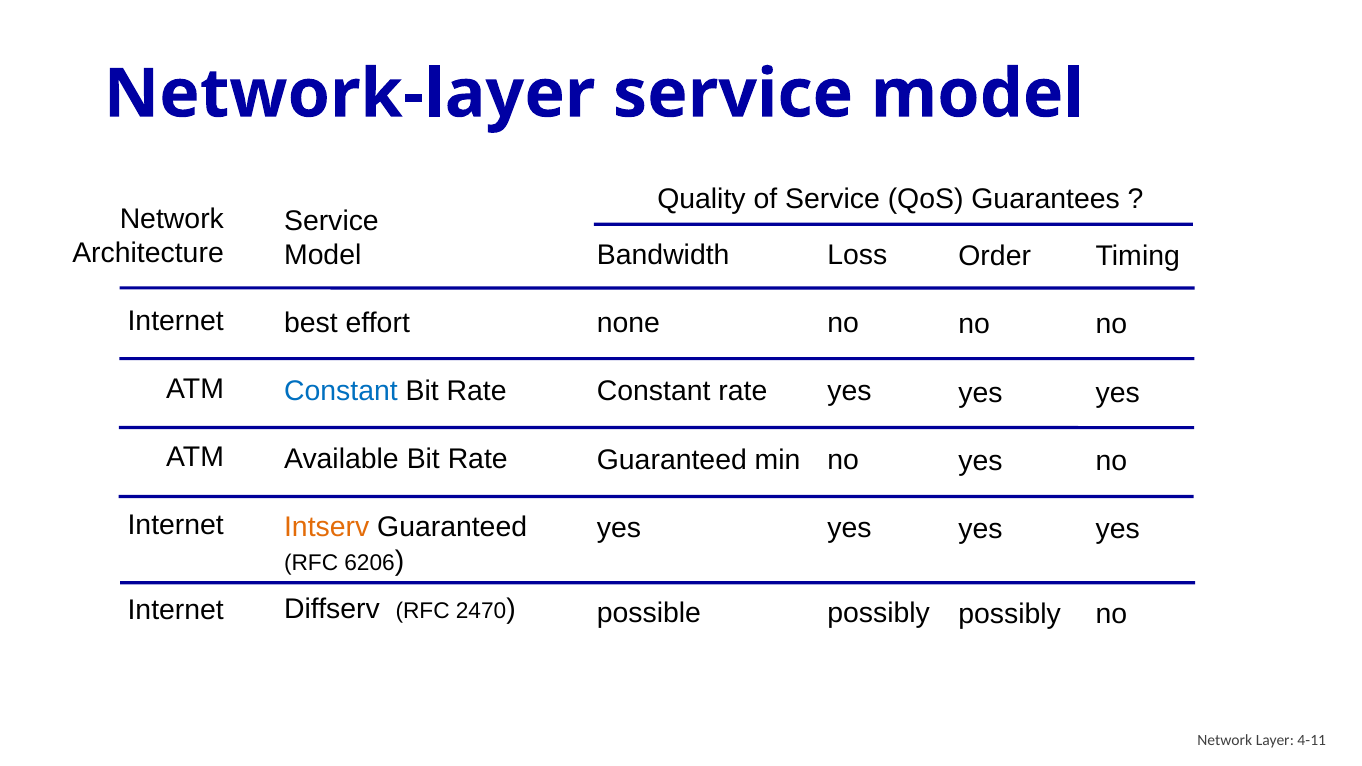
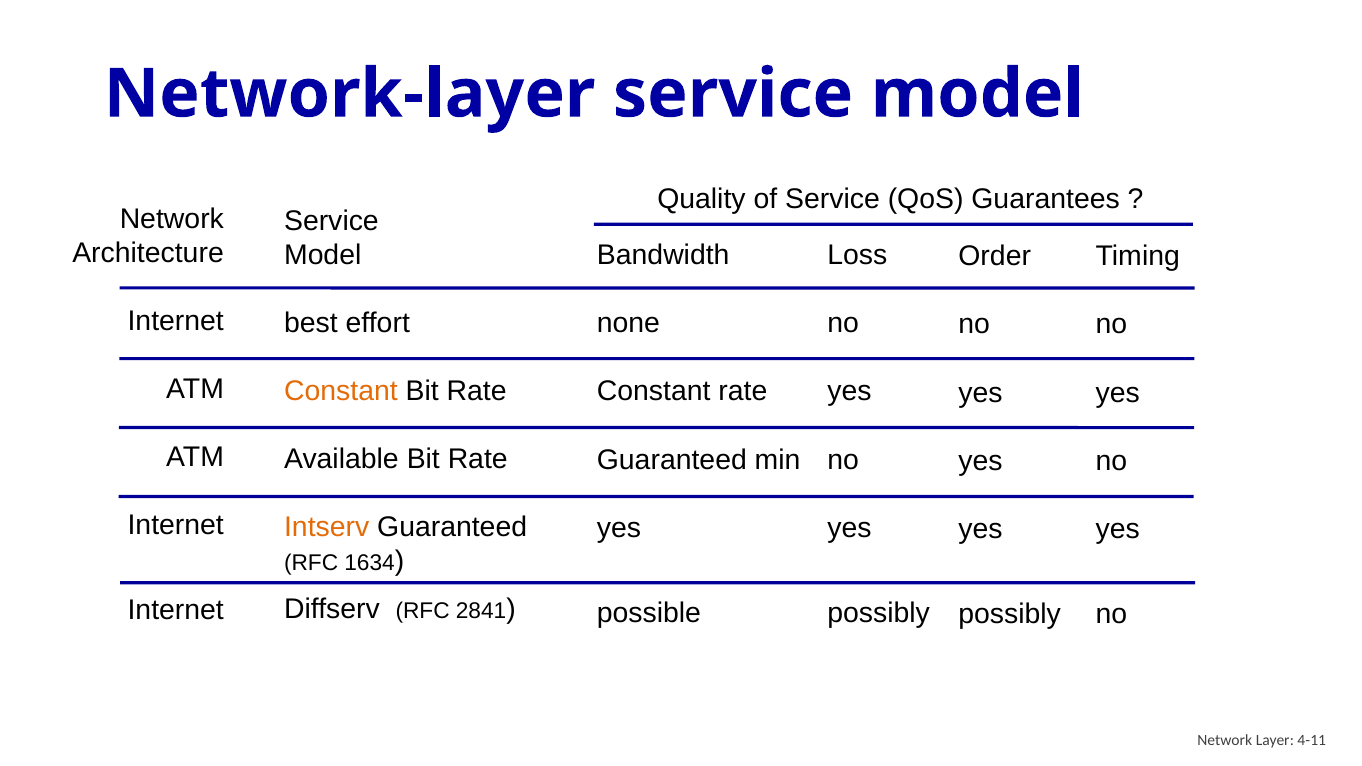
Constant at (341, 391) colour: blue -> orange
6206: 6206 -> 1634
2470: 2470 -> 2841
